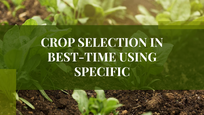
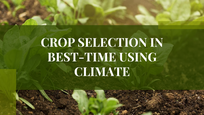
SPECIFIC: SPECIFIC -> CLIMATE
